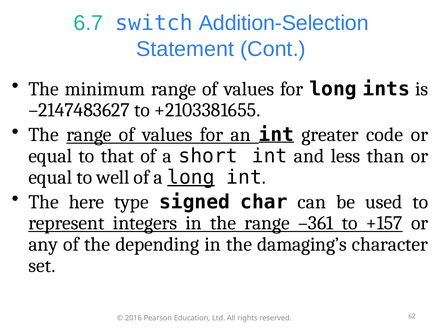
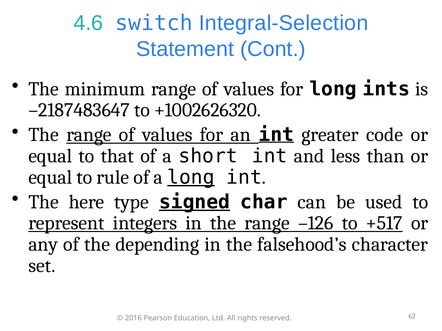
6.7: 6.7 -> 4.6
Addition-Selection: Addition-Selection -> Integral-Selection
–2147483627: –2147483627 -> –2187483647
+2103381655: +2103381655 -> +1002626320
well: well -> rule
signed underline: none -> present
–361: –361 -> –126
+157: +157 -> +517
damaging’s: damaging’s -> falsehood’s
